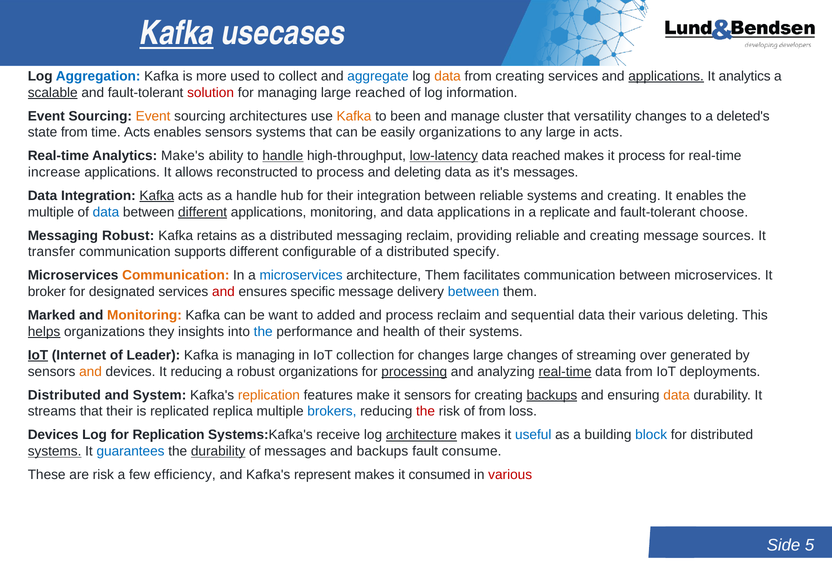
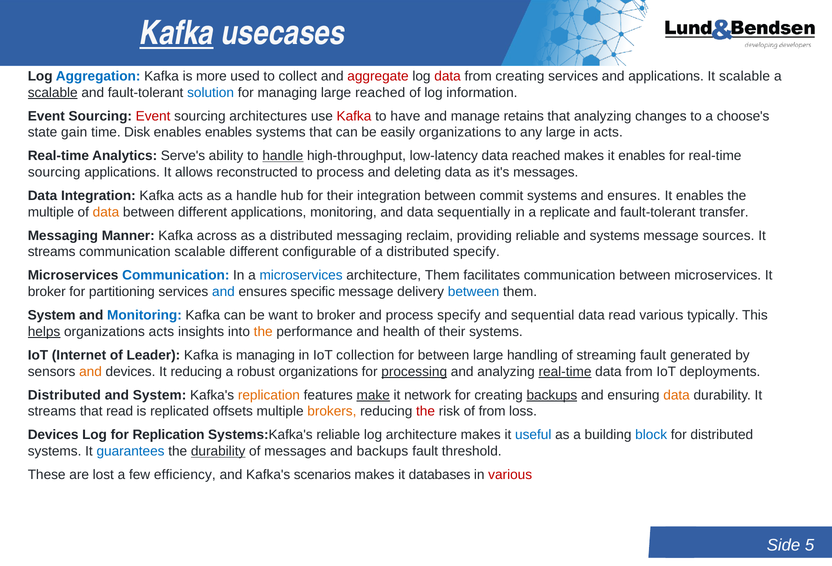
aggregate colour: blue -> red
data at (448, 76) colour: orange -> red
applications at (666, 76) underline: present -> none
It analytics: analytics -> scalable
solution colour: red -> blue
Event at (153, 116) colour: orange -> red
Kafka at (354, 116) colour: orange -> red
been: been -> have
cluster: cluster -> retains
that versatility: versatility -> analyzing
deleted's: deleted's -> choose's
state from: from -> gain
time Acts: Acts -> Disk
enables sensors: sensors -> enables
Make's: Make's -> Serve's
low-latency underline: present -> none
makes it process: process -> enables
increase at (54, 172): increase -> sourcing
Kafka at (157, 196) underline: present -> none
between reliable: reliable -> commit
systems and creating: creating -> ensures
data at (106, 212) colour: blue -> orange
different at (203, 212) underline: present -> none
data applications: applications -> sequentially
choose: choose -> transfer
Messaging Robust: Robust -> Manner
retains: retains -> across
reliable and creating: creating -> systems
transfer at (52, 252): transfer -> streams
communication supports: supports -> scalable
Communication at (176, 276) colour: orange -> blue
designated: designated -> partitioning
and at (223, 292) colour: red -> blue
Marked at (52, 315): Marked -> System
Monitoring at (144, 315) colour: orange -> blue
to added: added -> broker
process reclaim: reclaim -> specify
data their: their -> read
various deleting: deleting -> typically
organizations they: they -> acts
the at (263, 332) colour: blue -> orange
IoT at (38, 355) underline: present -> none
for changes: changes -> between
large changes: changes -> handling
streaming over: over -> fault
make underline: none -> present
it sensors: sensors -> network
that their: their -> read
replica: replica -> offsets
brokers colour: blue -> orange
Systems:Kafka's receive: receive -> reliable
architecture at (421, 435) underline: present -> none
systems at (55, 451) underline: present -> none
consume: consume -> threshold
are risk: risk -> lost
represent: represent -> scenarios
consumed: consumed -> databases
